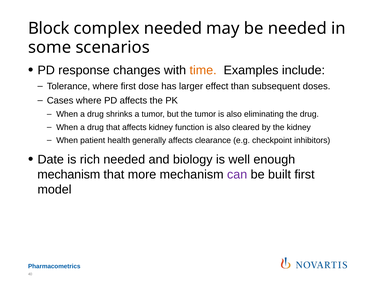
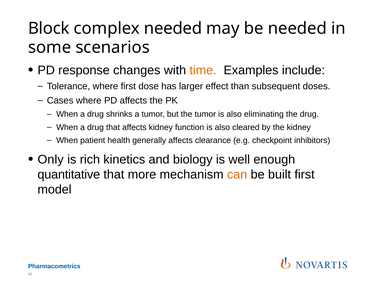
Date: Date -> Only
rich needed: needed -> kinetics
mechanism at (69, 175): mechanism -> quantitative
can colour: purple -> orange
